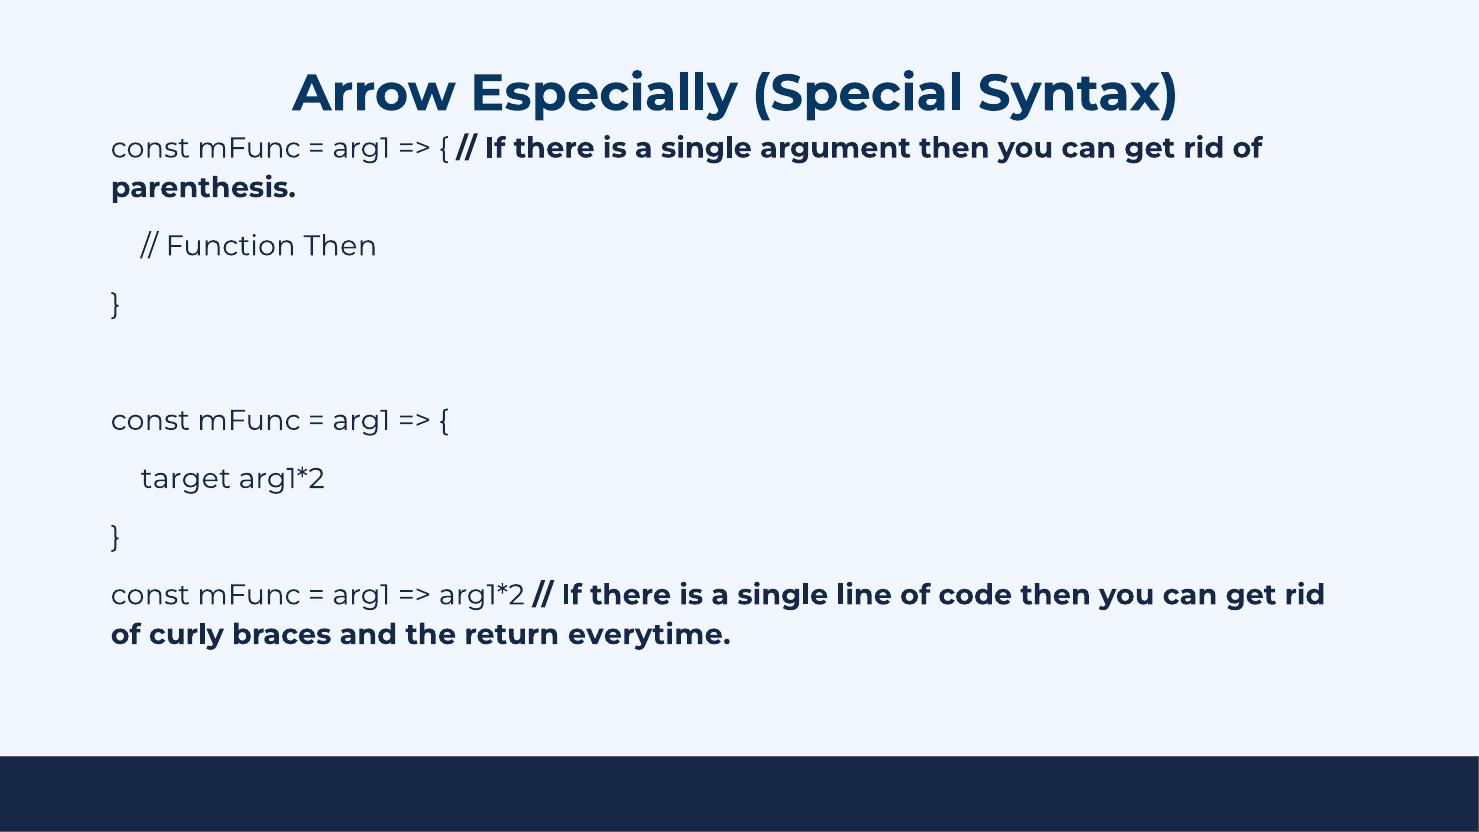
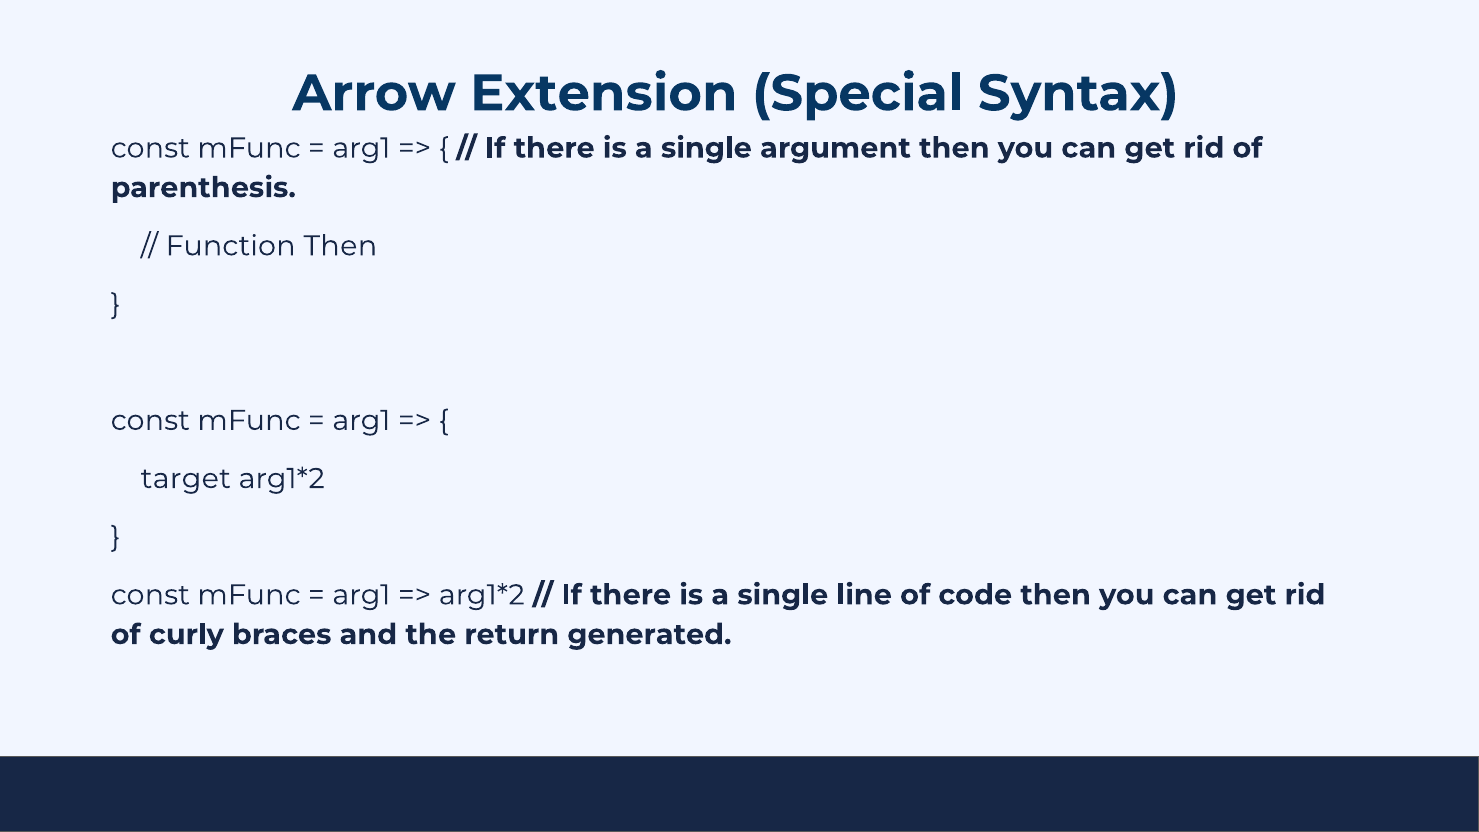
Especially: Especially -> Extension
everytime: everytime -> generated
